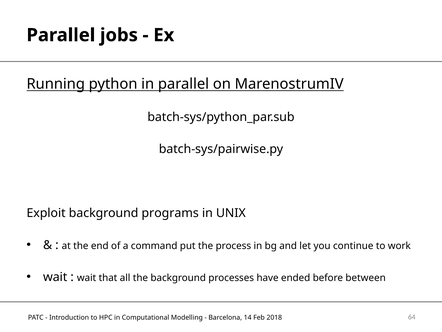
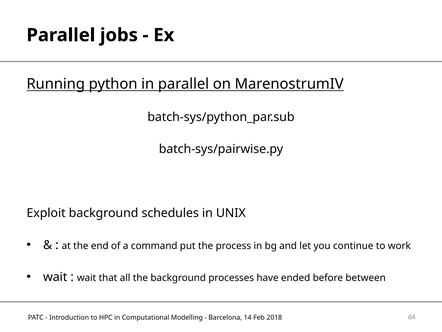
programs: programs -> schedules
